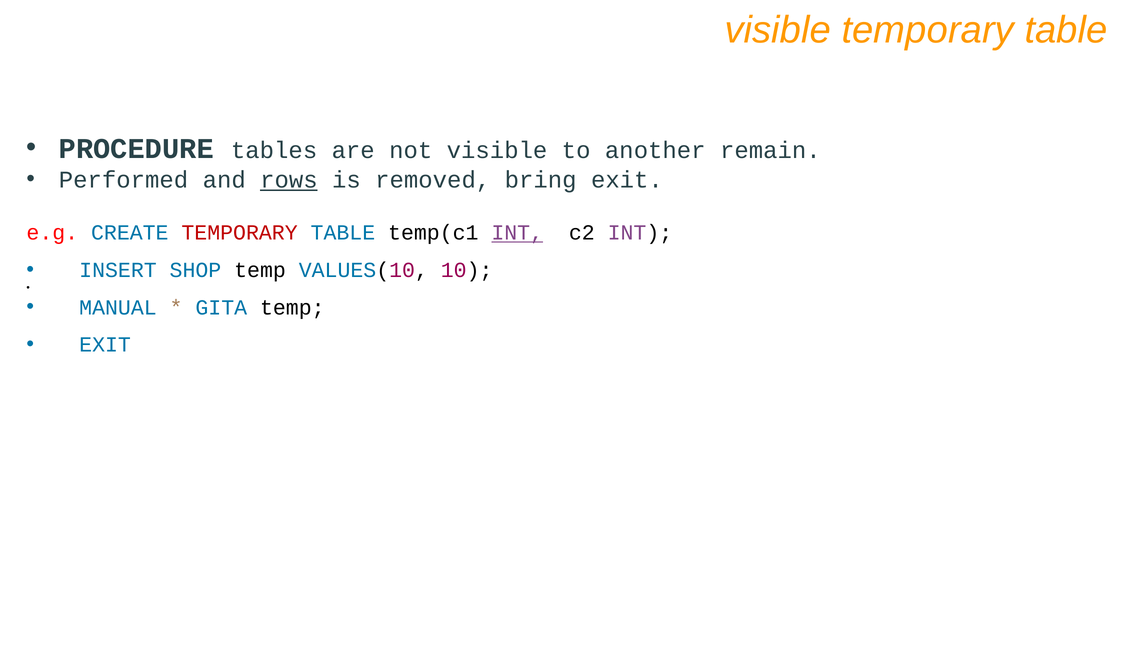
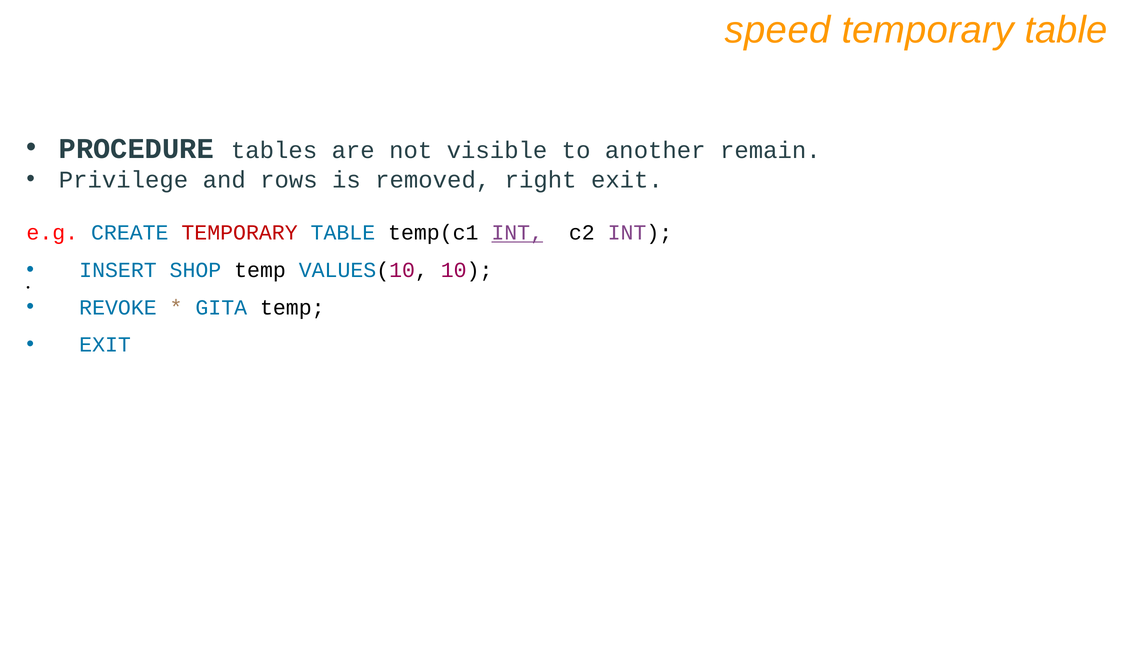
visible at (778, 30): visible -> speed
Performed: Performed -> Privilege
rows underline: present -> none
bring: bring -> right
MANUAL: MANUAL -> REVOKE
